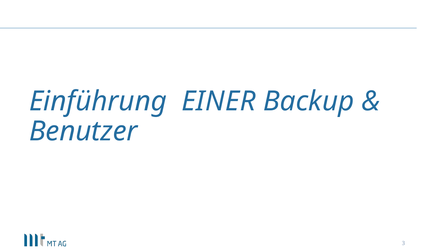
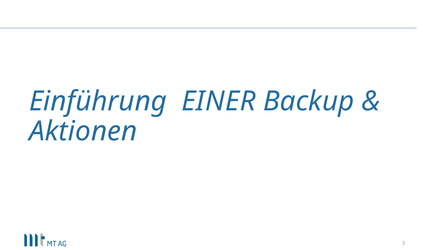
Benutzer: Benutzer -> Aktionen
